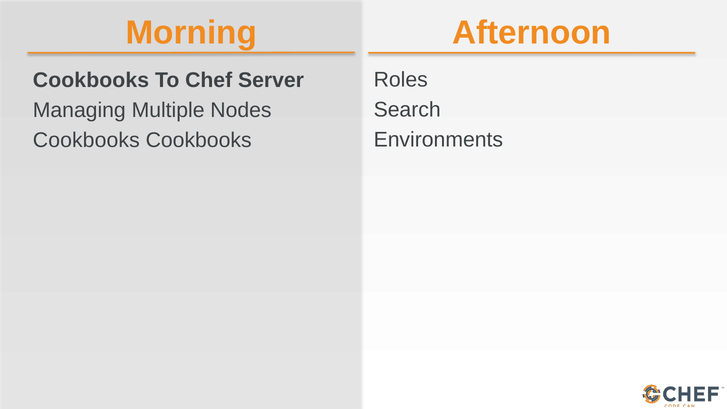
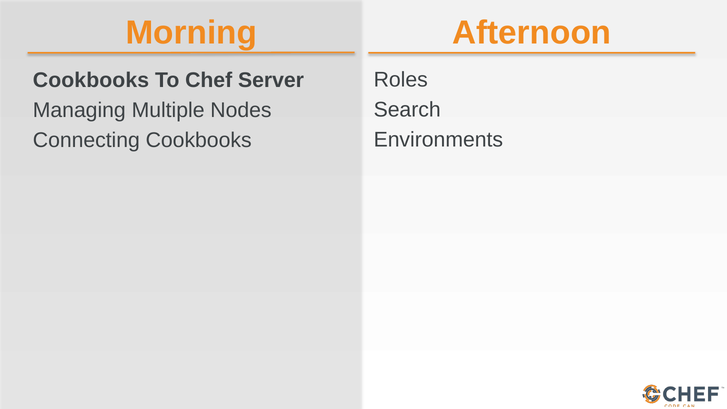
Cookbooks at (86, 140): Cookbooks -> Connecting
